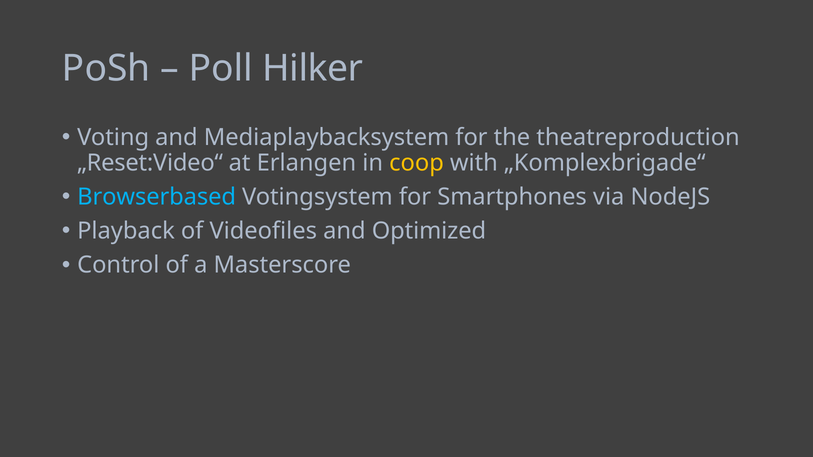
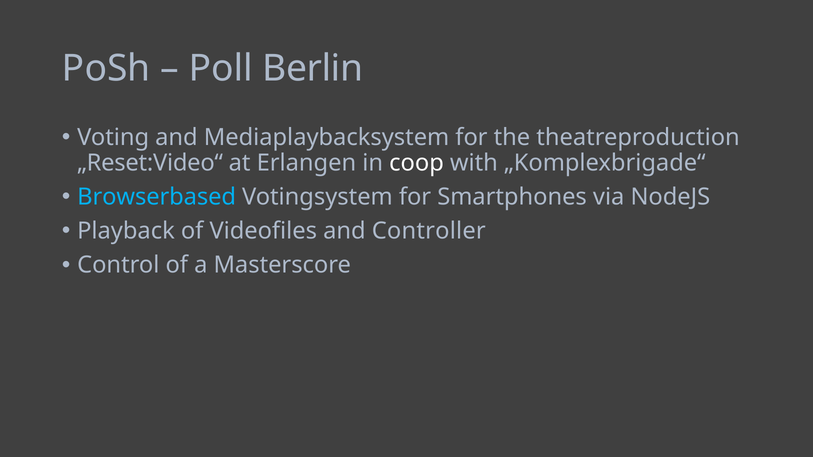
Hilker: Hilker -> Berlin
coop colour: yellow -> white
Optimized: Optimized -> Controller
